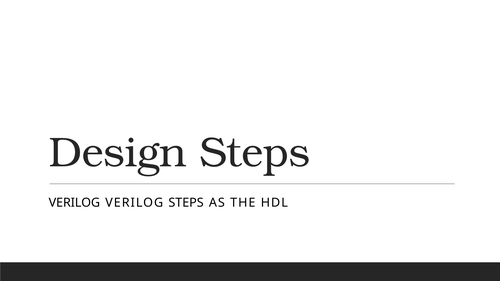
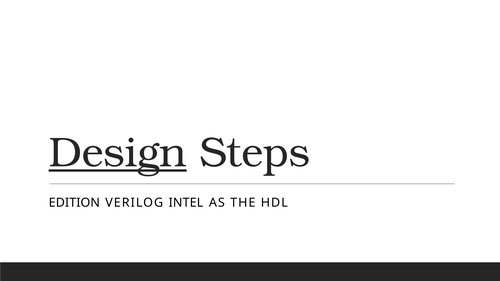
Design underline: none -> present
VERILOG at (74, 203): VERILOG -> EDITION
VERILOG STEPS: STEPS -> INTEL
